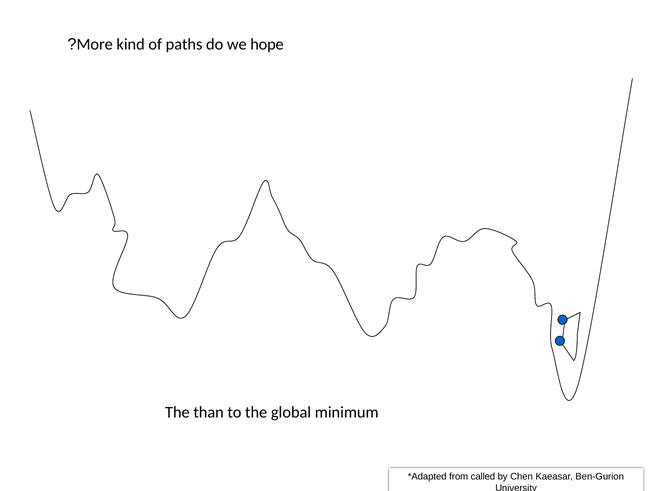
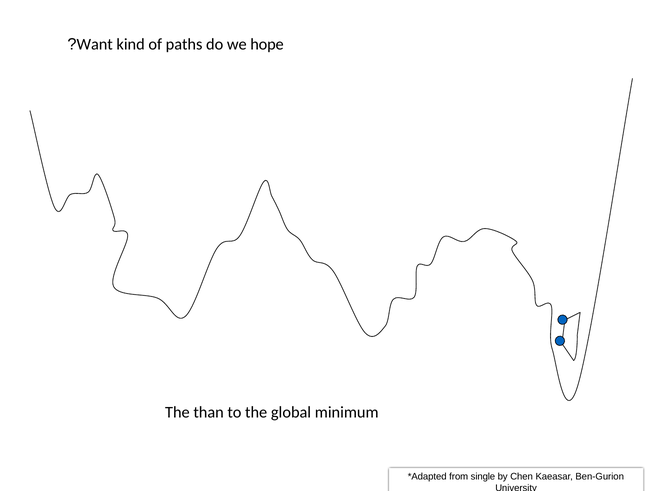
More: More -> Want
called: called -> single
